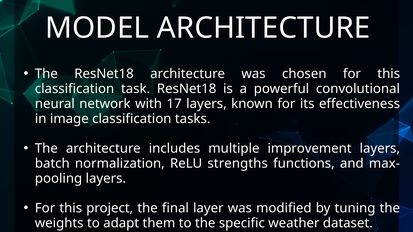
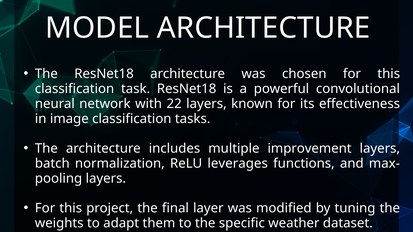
17: 17 -> 22
strengths: strengths -> leverages
